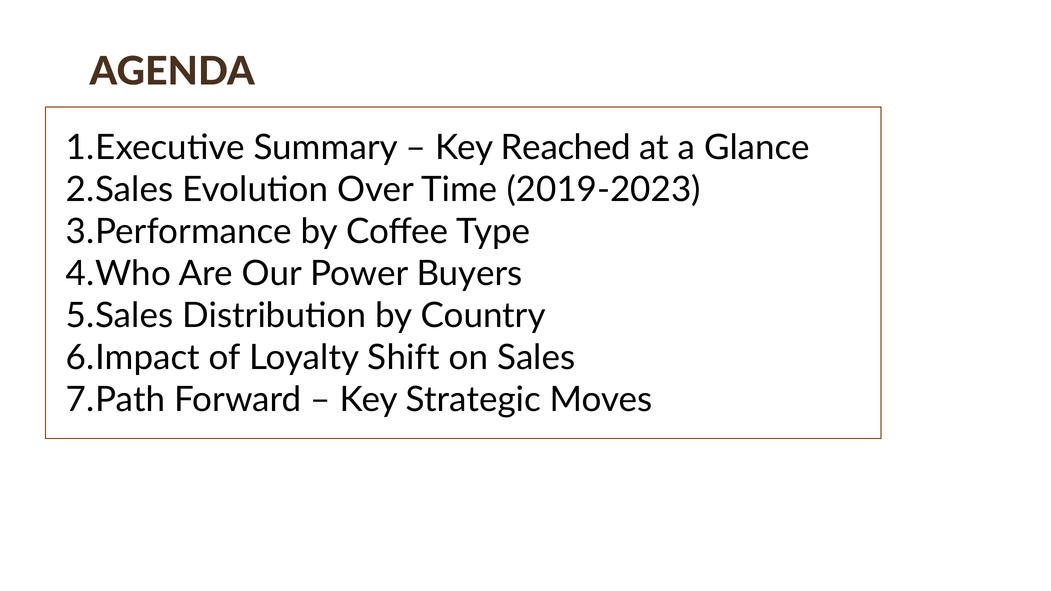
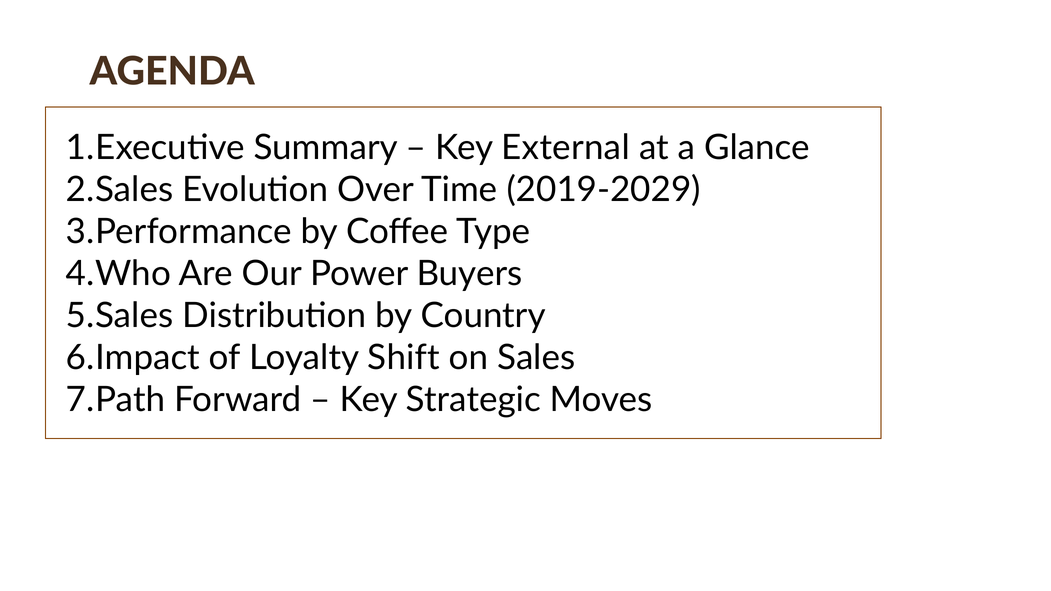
Reached: Reached -> External
2019-2023: 2019-2023 -> 2019-2029
